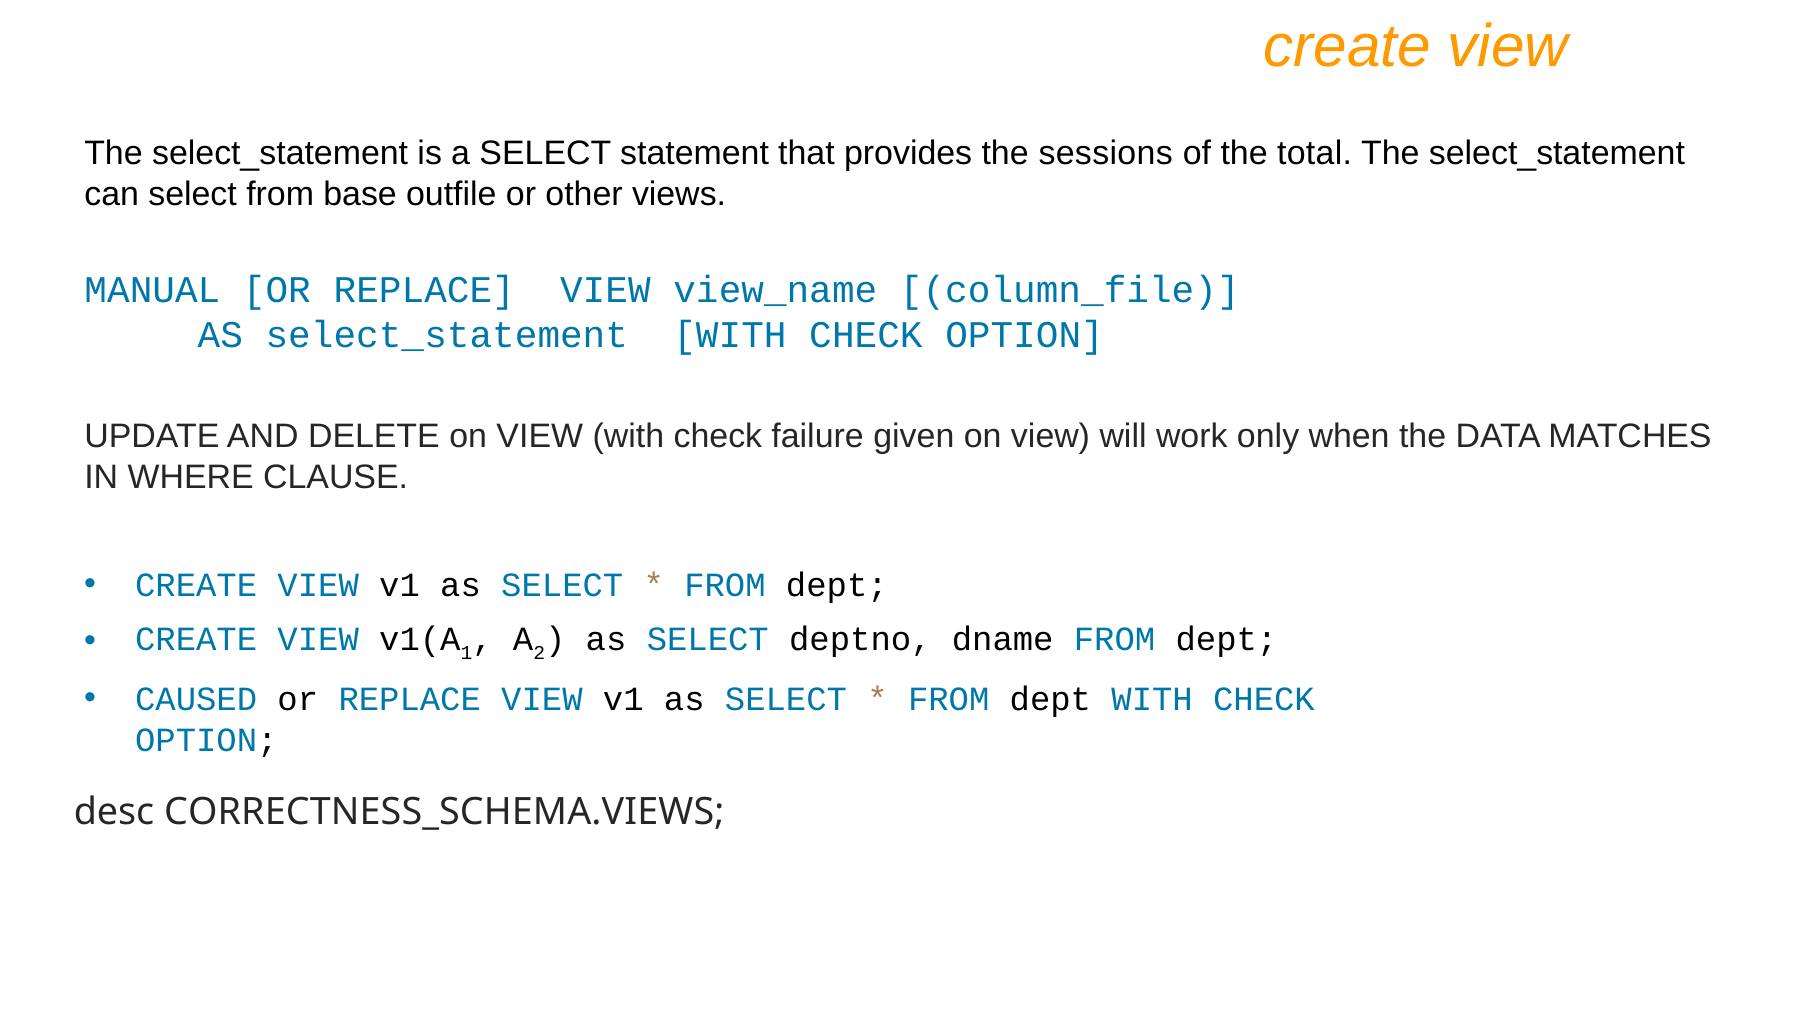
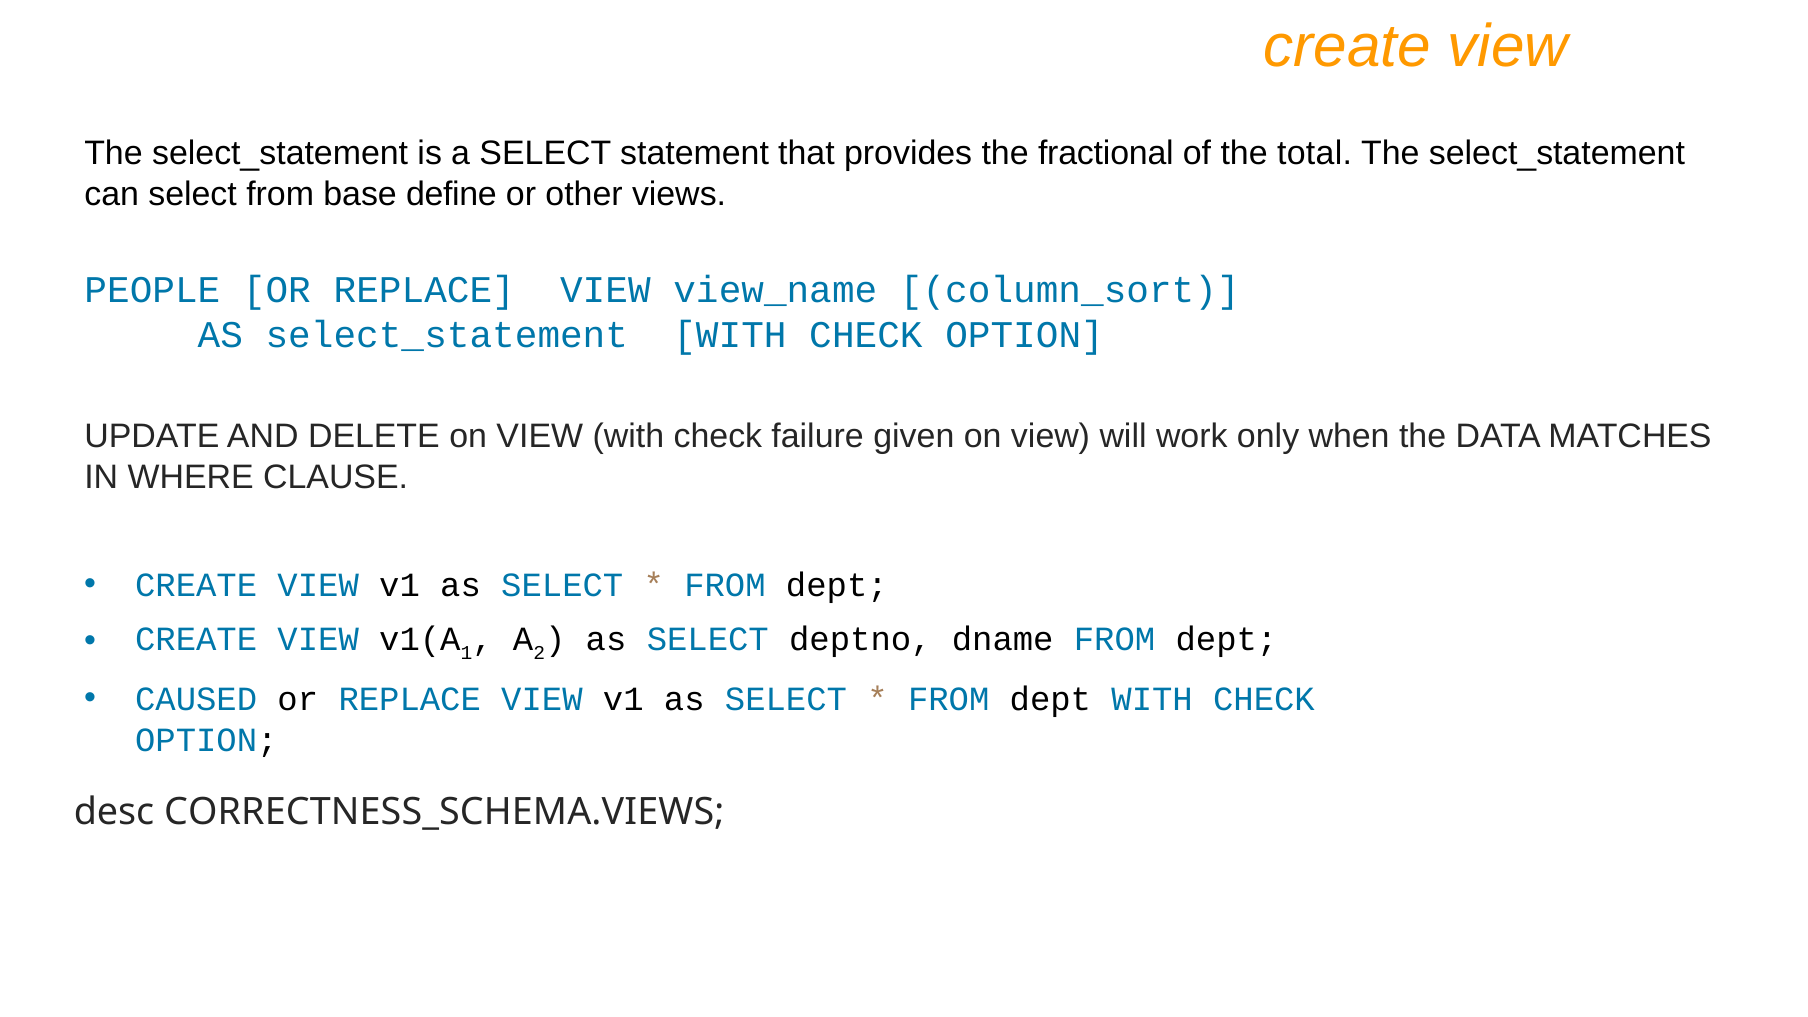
sessions: sessions -> fractional
outfile: outfile -> define
MANUAL: MANUAL -> PEOPLE
column_file: column_file -> column_sort
